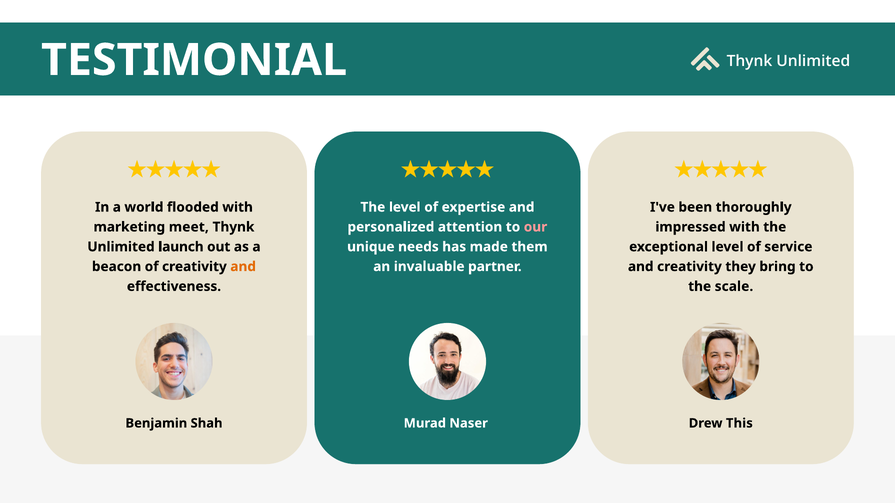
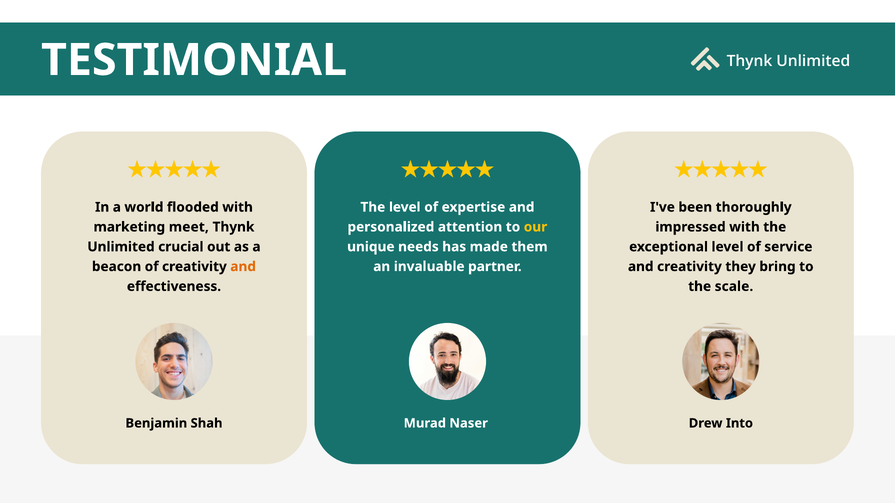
our colour: pink -> yellow
launch: launch -> crucial
This: This -> Into
